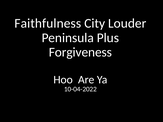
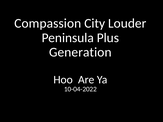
Faithfulness: Faithfulness -> Compassion
Forgiveness: Forgiveness -> Generation
